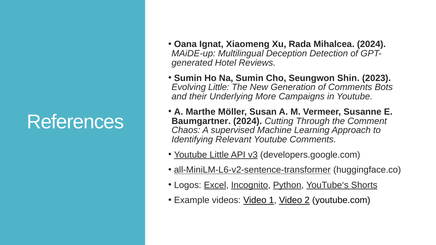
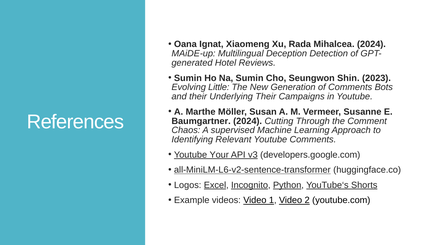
Underlying More: More -> Their
Youtube Little: Little -> Your
